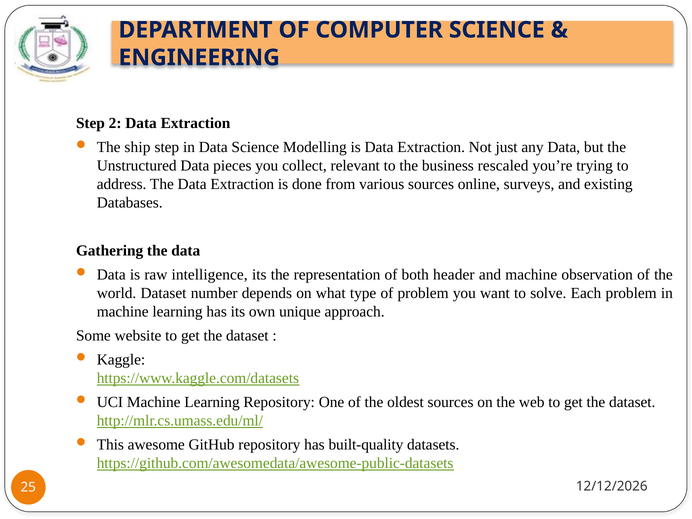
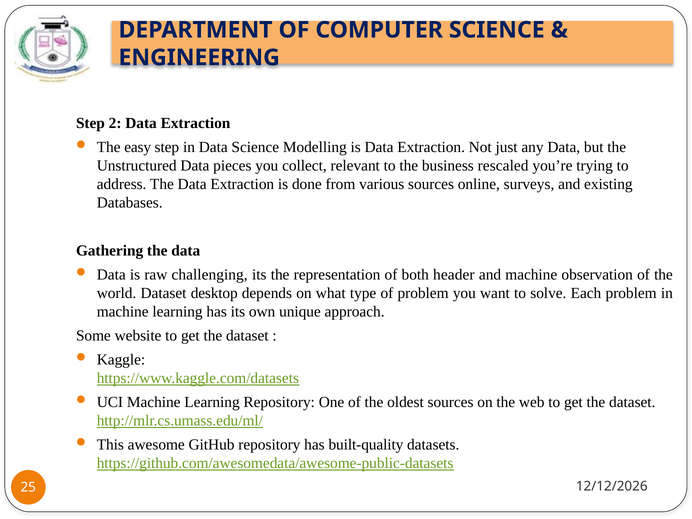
ship: ship -> easy
intelligence: intelligence -> challenging
number: number -> desktop
